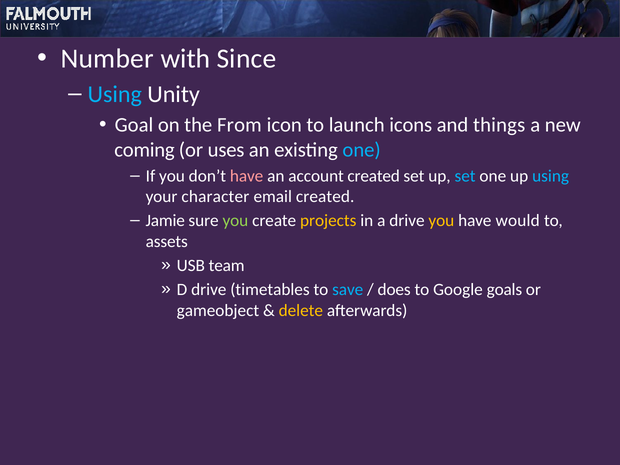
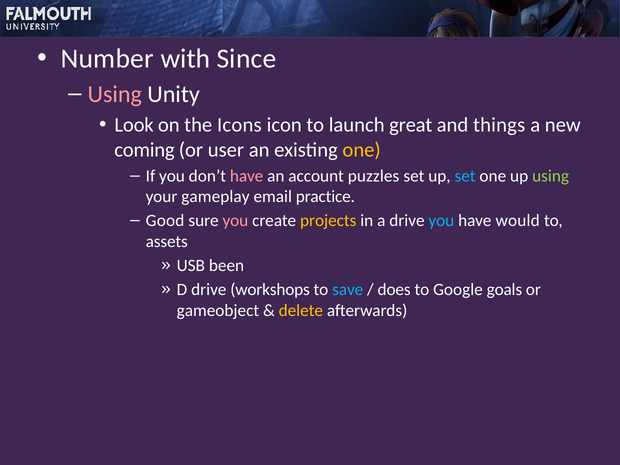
Using at (115, 94) colour: light blue -> pink
Goal: Goal -> Look
From: From -> Icons
icons: icons -> great
uses: uses -> user
one at (362, 150) colour: light blue -> yellow
account created: created -> puzzles
using at (551, 176) colour: light blue -> light green
character: character -> gameplay
email created: created -> practice
Jamie: Jamie -> Good
you at (235, 221) colour: light green -> pink
you at (441, 221) colour: yellow -> light blue
team: team -> been
timetables: timetables -> workshops
